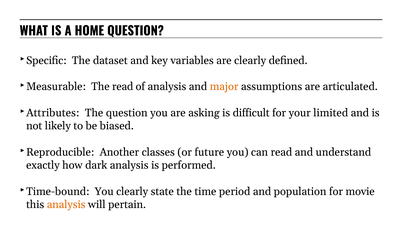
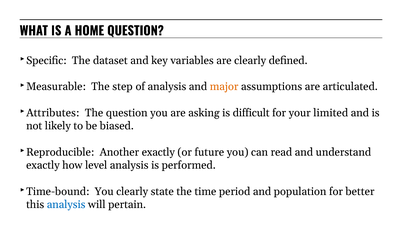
The read: read -> step
Another classes: classes -> exactly
dark: dark -> level
movie: movie -> better
analysis at (66, 204) colour: orange -> blue
